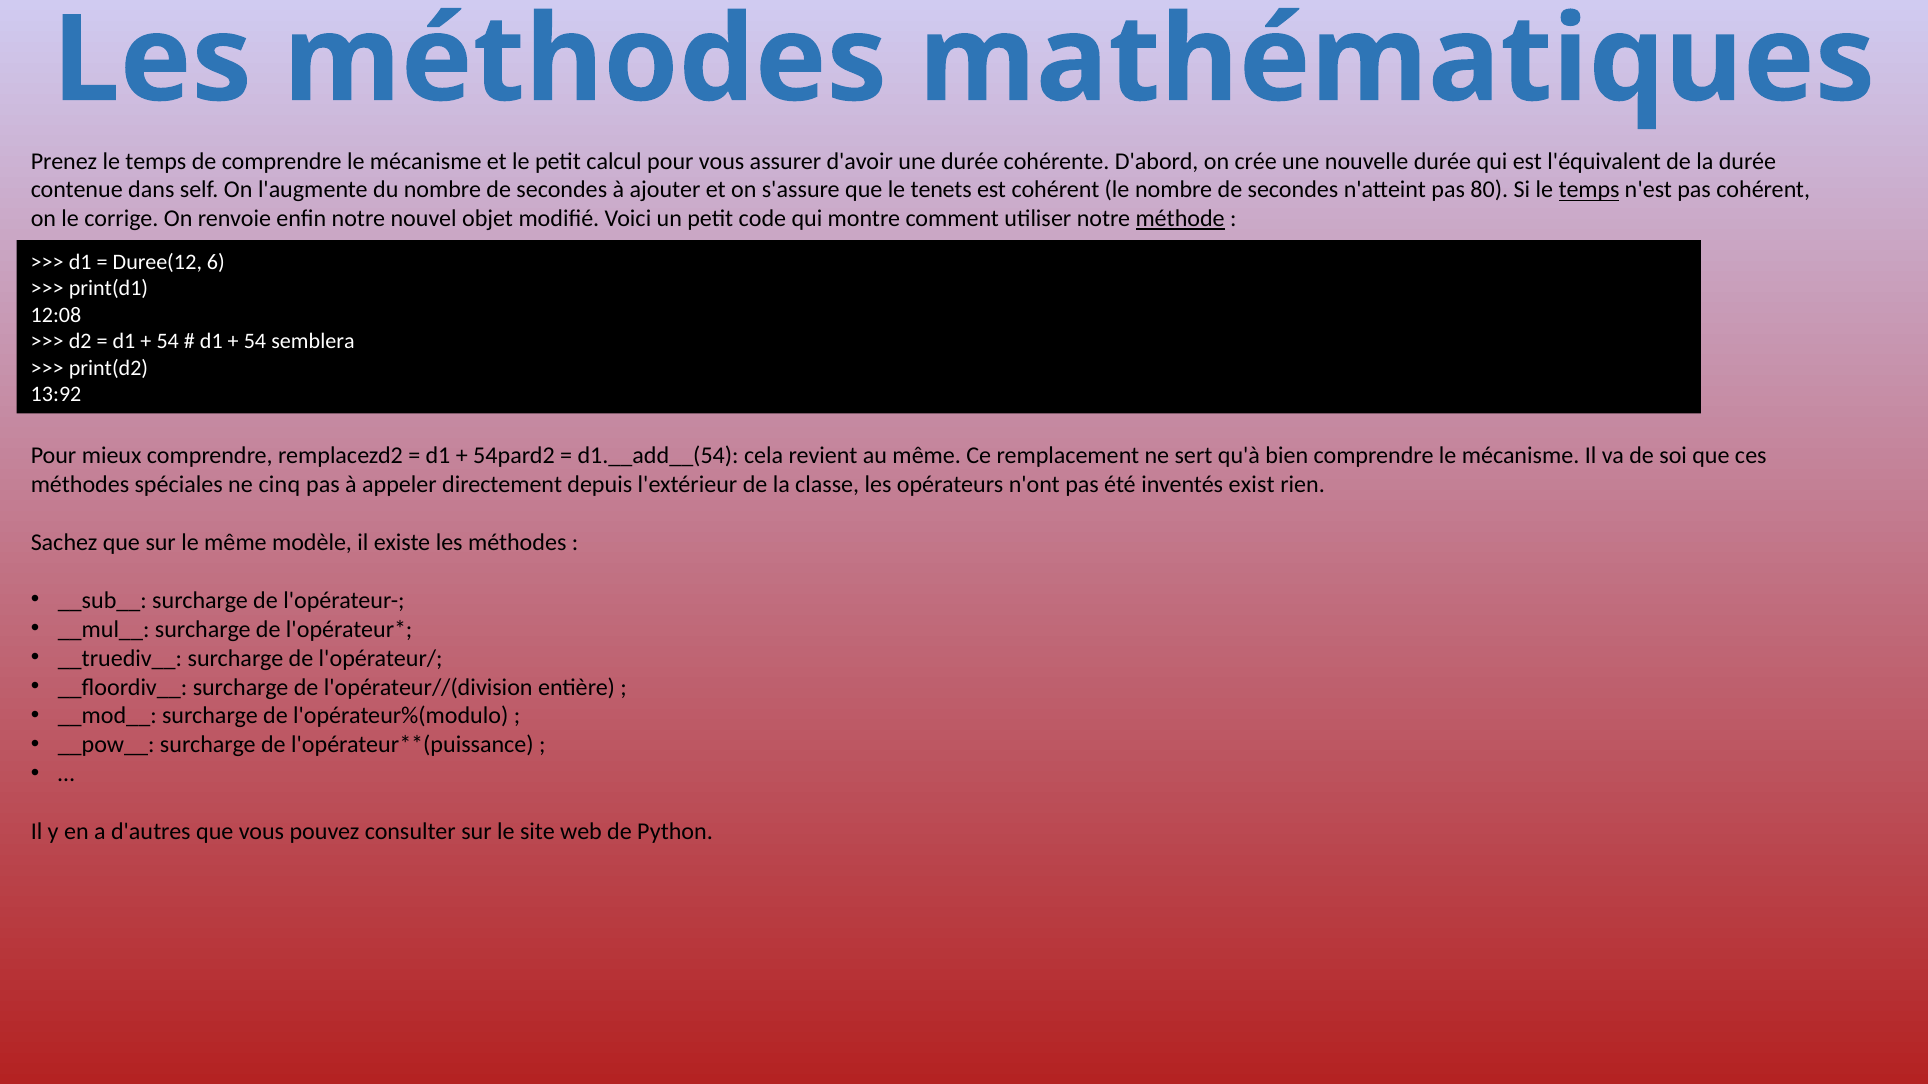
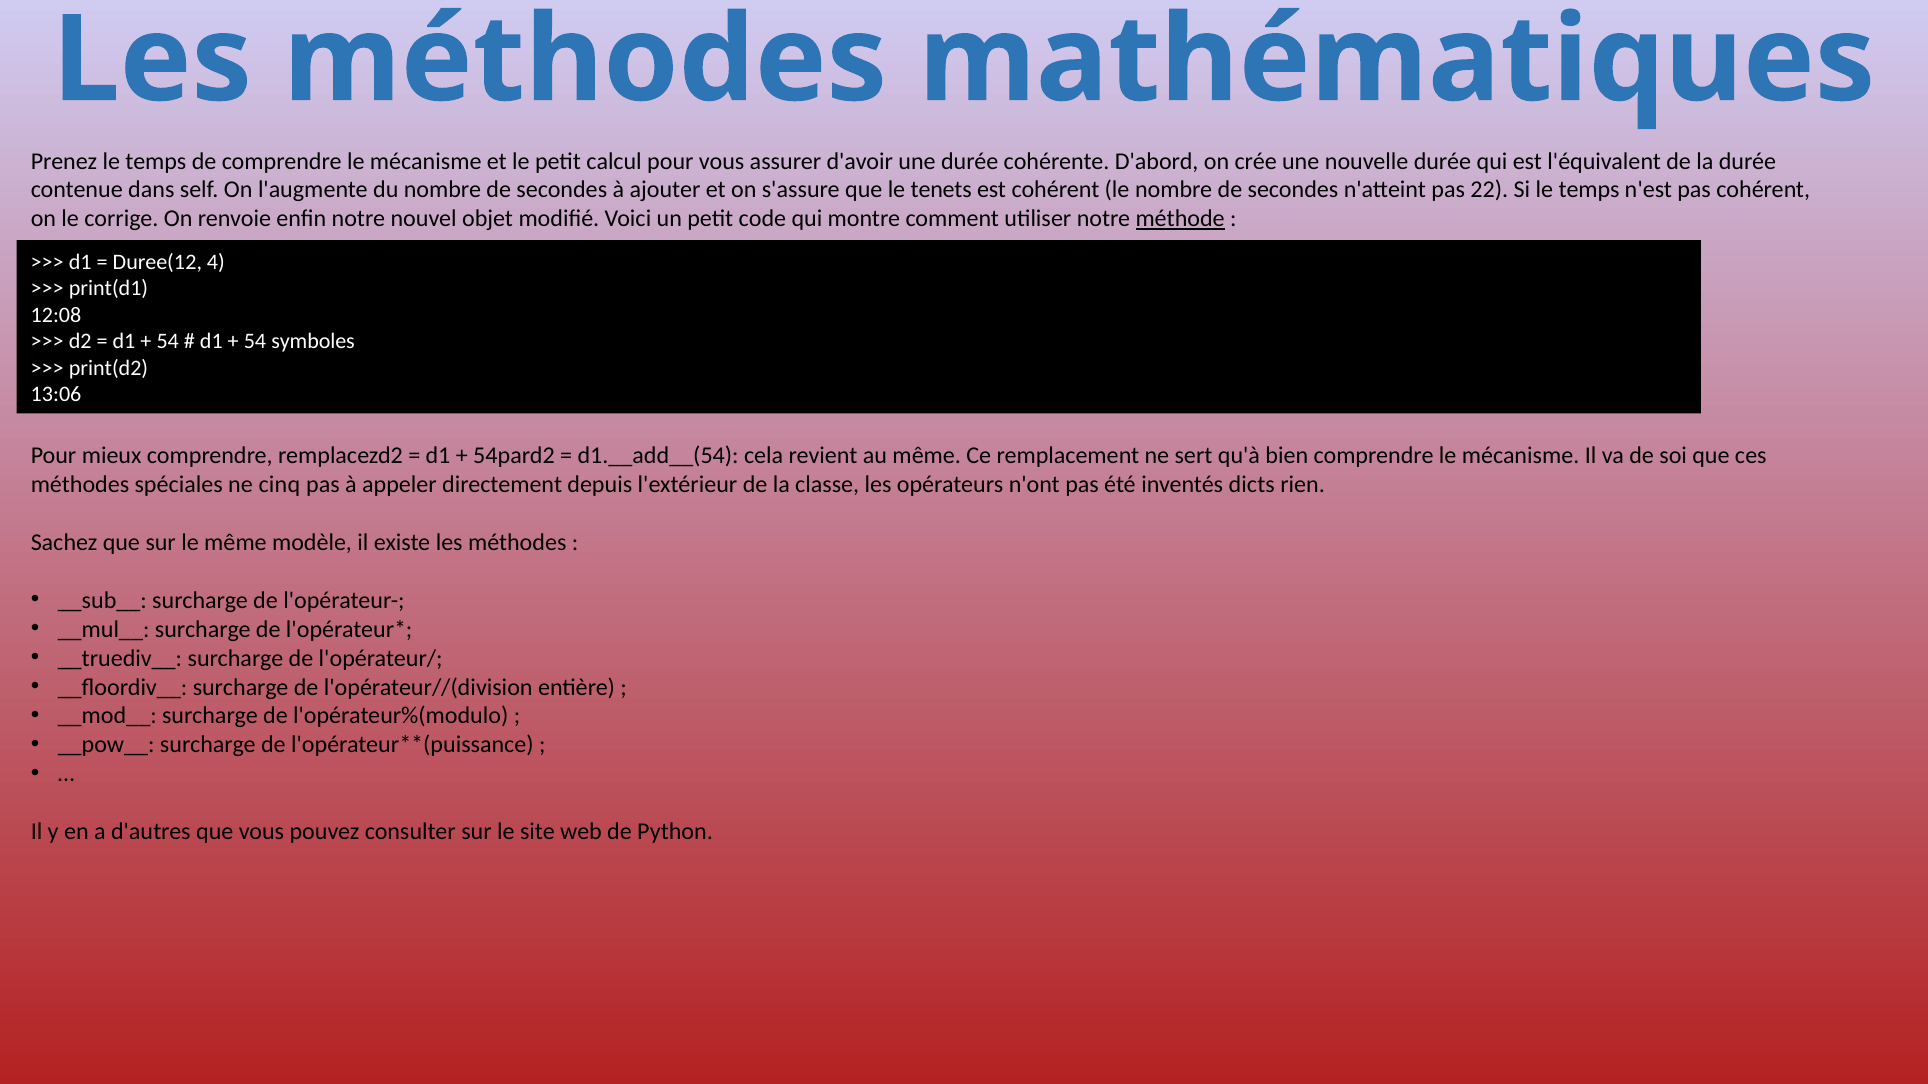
80: 80 -> 22
temps at (1589, 190) underline: present -> none
6: 6 -> 4
semblera: semblera -> symboles
13:92: 13:92 -> 13:06
exist: exist -> dicts
